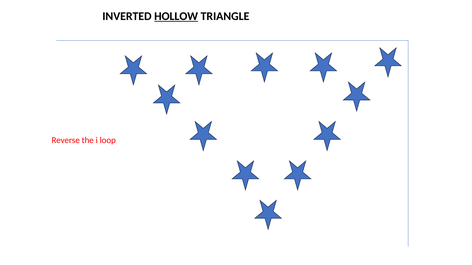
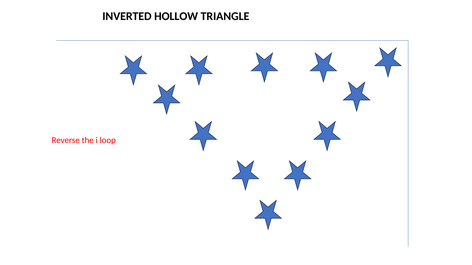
HOLLOW underline: present -> none
